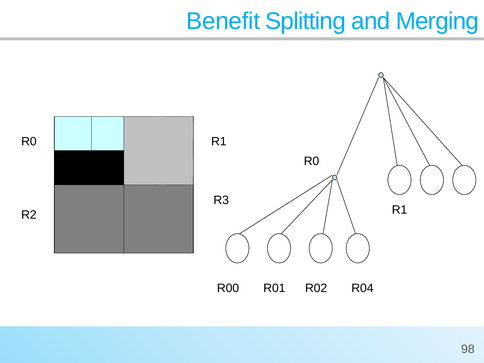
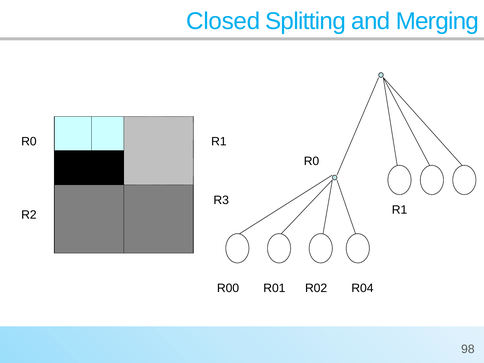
Benefit: Benefit -> Closed
